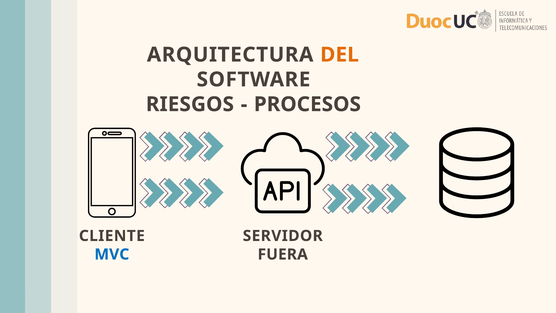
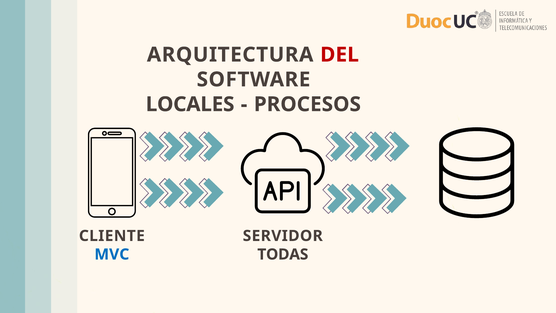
DEL colour: orange -> red
RIESGOS: RIESGOS -> LOCALES
FUERA: FUERA -> TODAS
